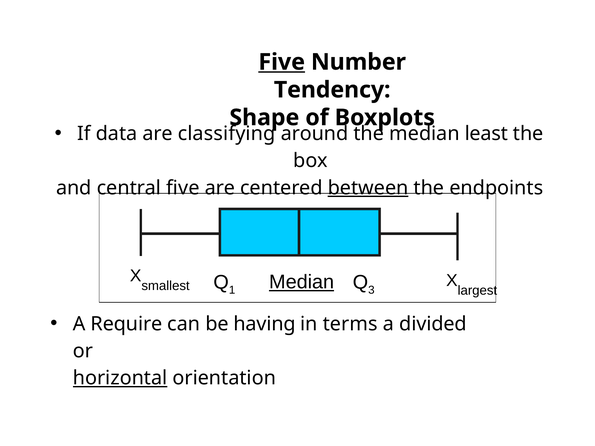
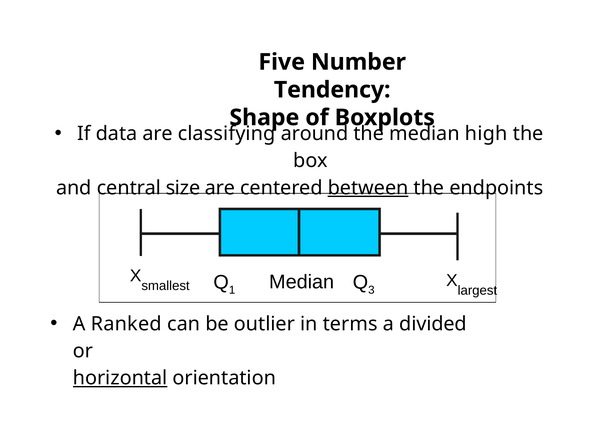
Five at (282, 62) underline: present -> none
least: least -> high
central five: five -> size
Median at (302, 282) underline: present -> none
Require: Require -> Ranked
having: having -> outlier
